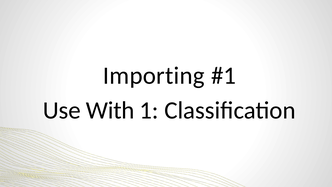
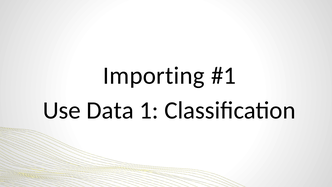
With: With -> Data
